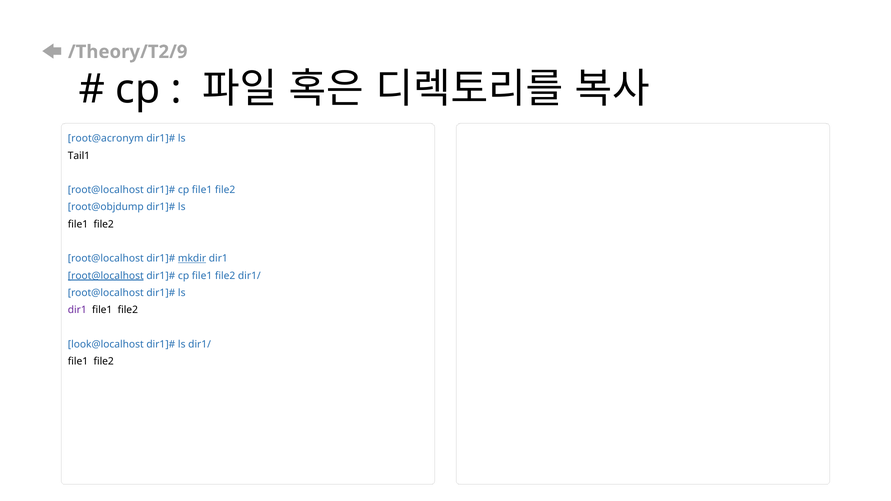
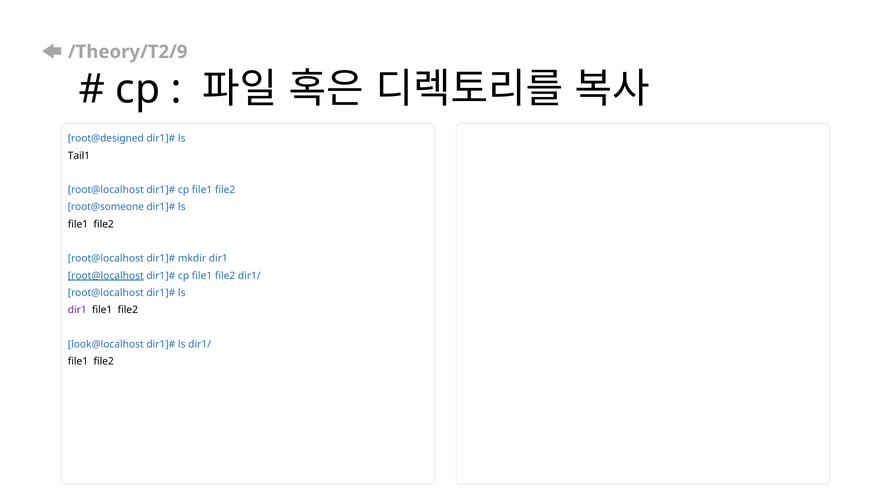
root@acronym: root@acronym -> root@designed
root@objdump: root@objdump -> root@someone
mkdir underline: present -> none
